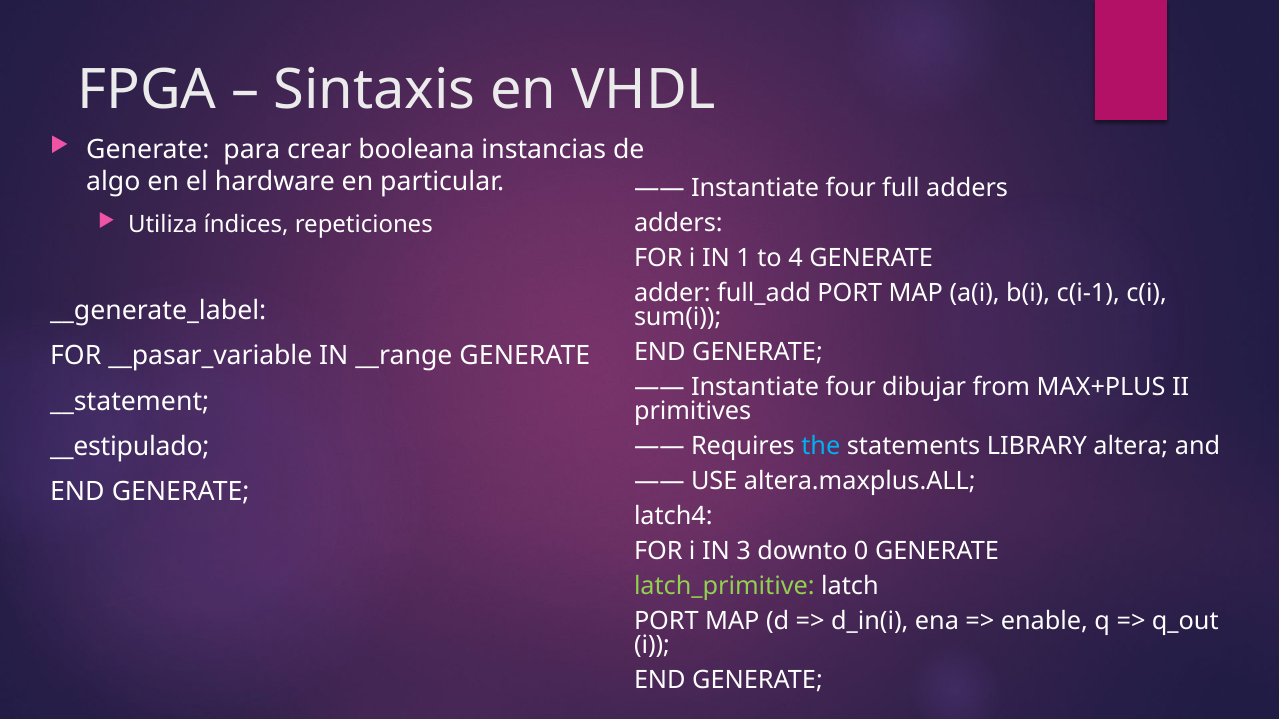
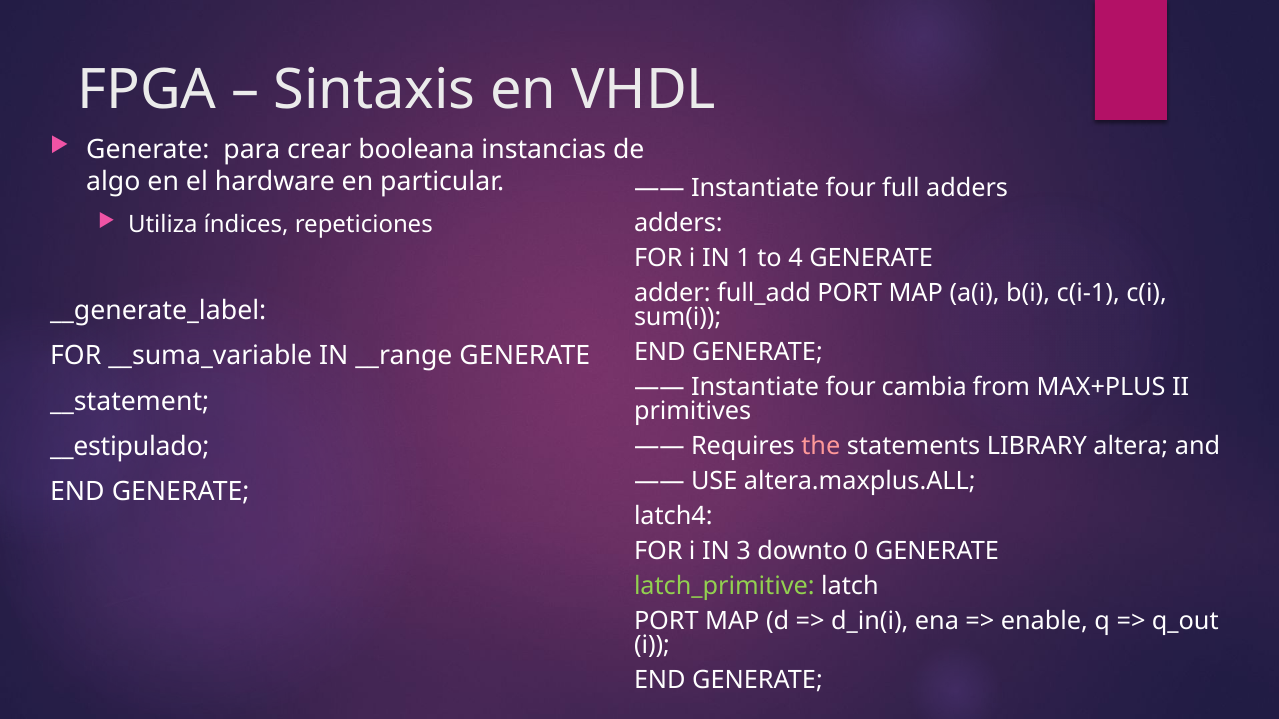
__pasar_variable: __pasar_variable -> __suma_variable
dibujar: dibujar -> cambia
the colour: light blue -> pink
